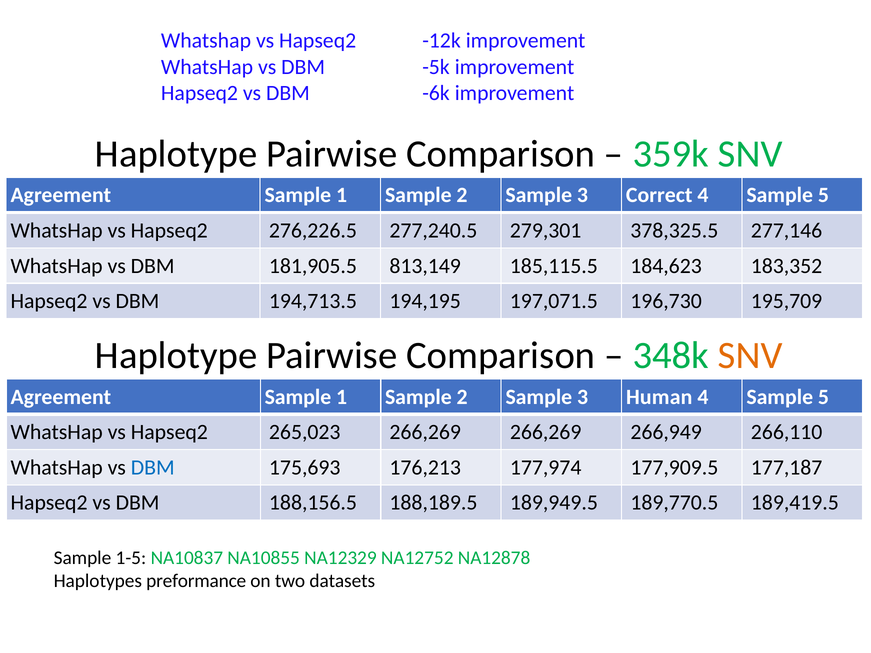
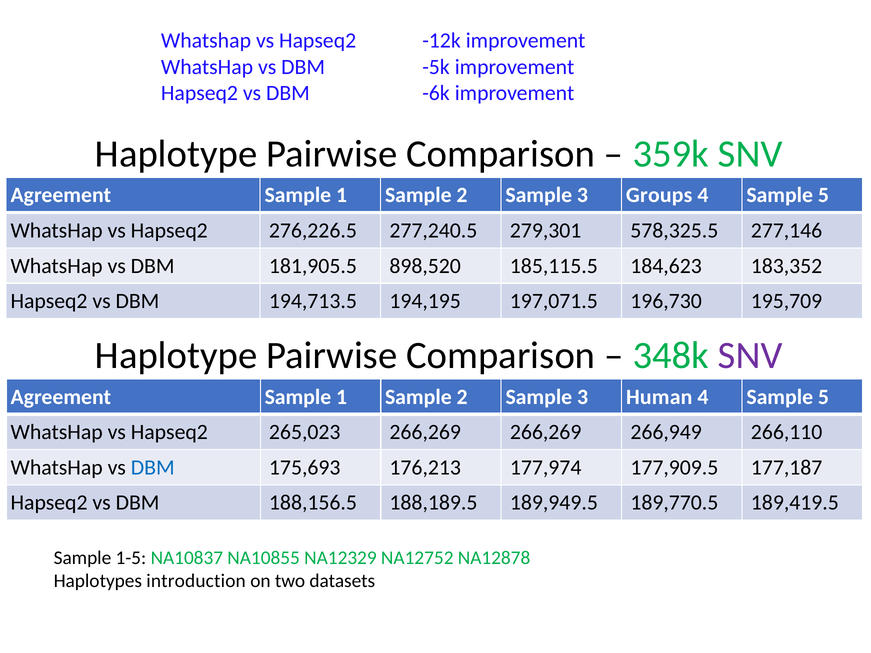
Correct: Correct -> Groups
378,325.5: 378,325.5 -> 578,325.5
813,149: 813,149 -> 898,520
SNV at (750, 356) colour: orange -> purple
preformance: preformance -> introduction
